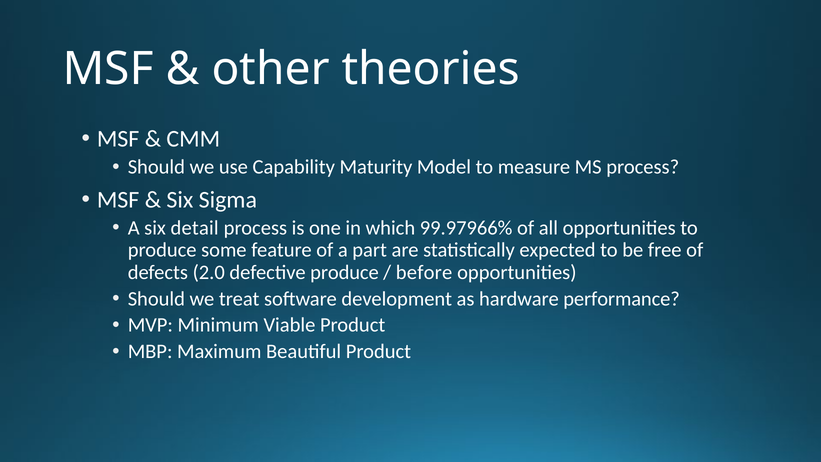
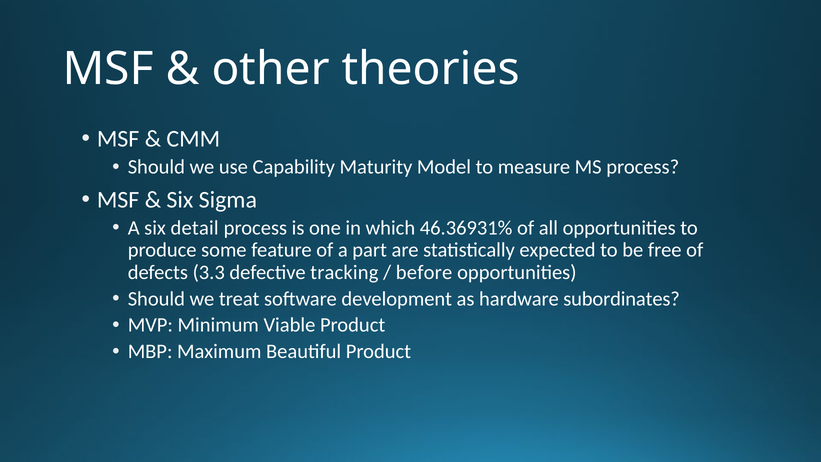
99.97966%: 99.97966% -> 46.36931%
2.0: 2.0 -> 3.3
defective produce: produce -> tracking
performance: performance -> subordinates
